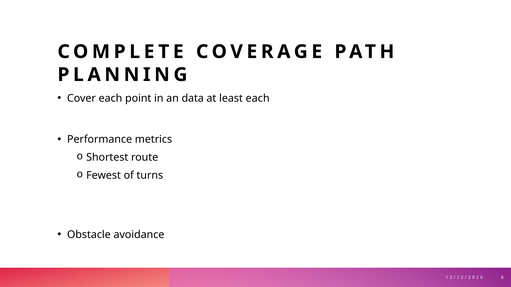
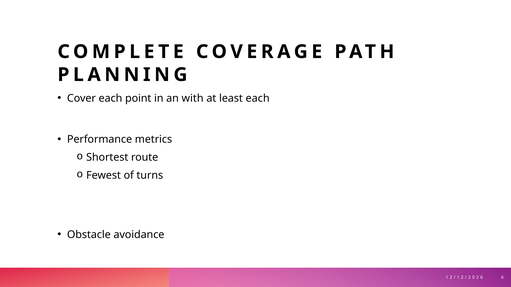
data: data -> with
